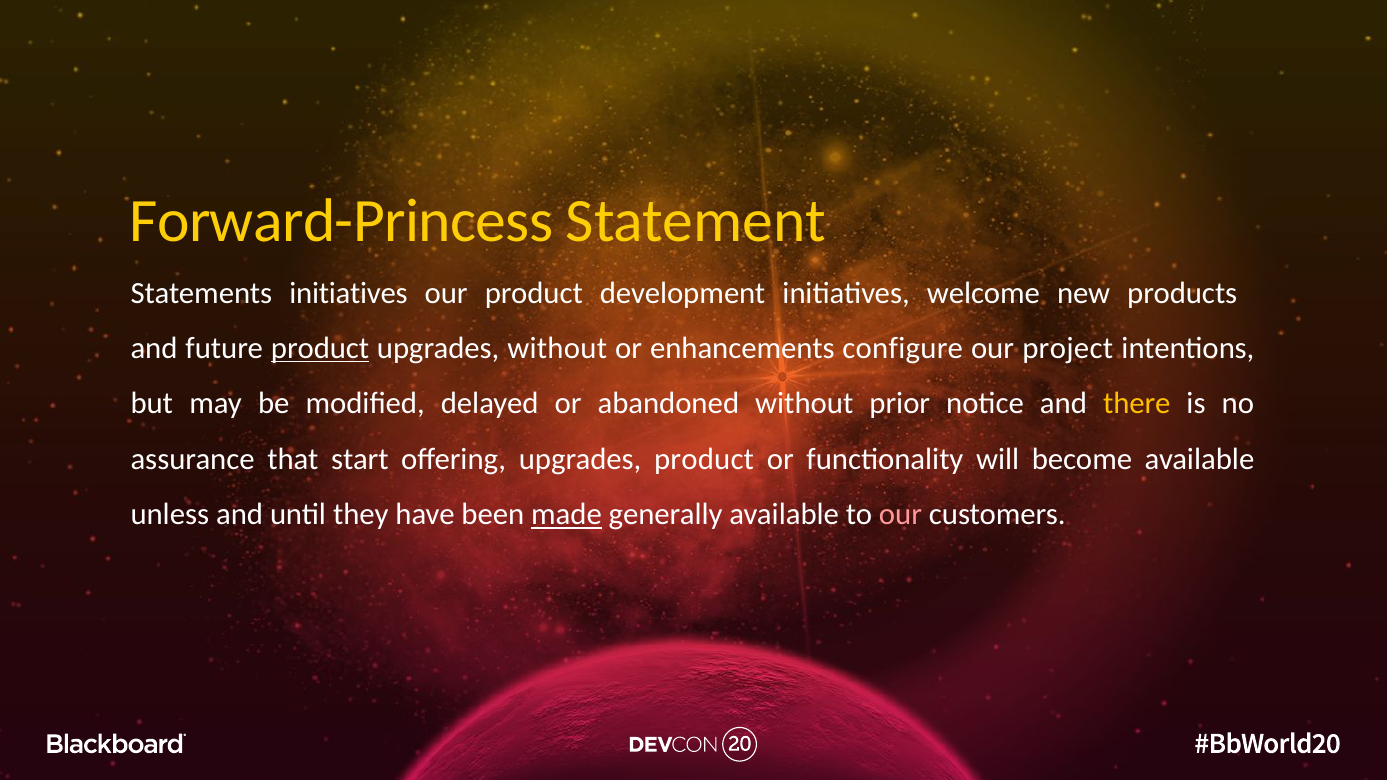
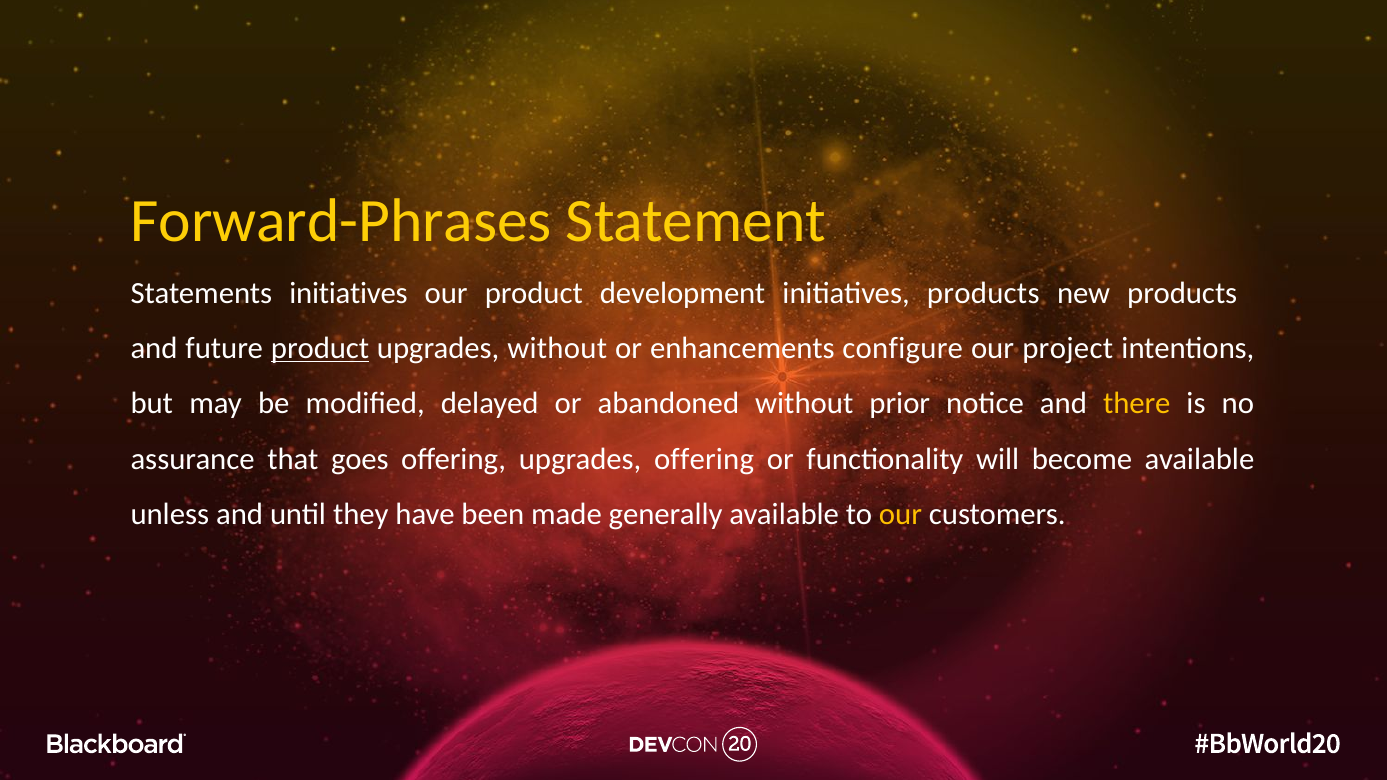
Forward-Princess: Forward-Princess -> Forward-Phrases
initiatives welcome: welcome -> products
start: start -> goes
upgrades product: product -> offering
made underline: present -> none
our at (900, 515) colour: pink -> yellow
